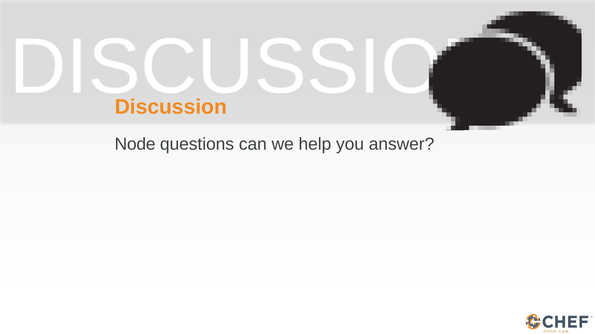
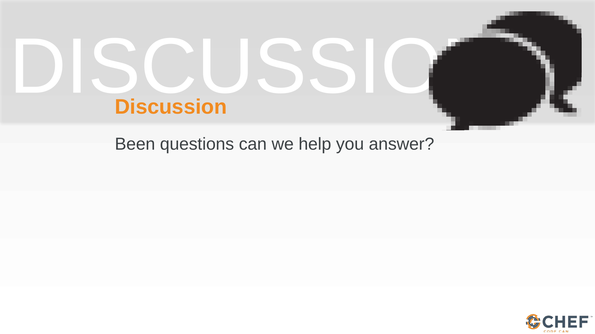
Node: Node -> Been
